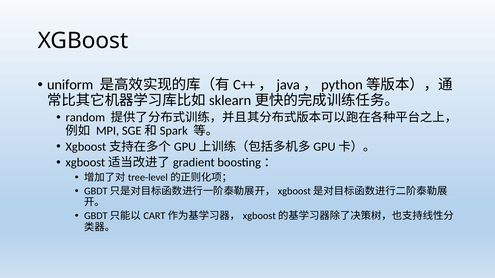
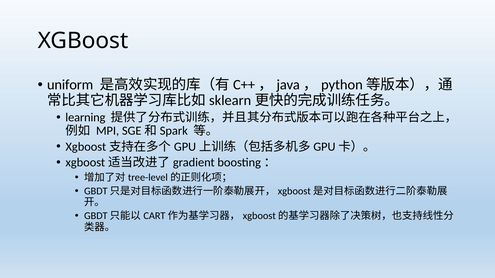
random: random -> learning
